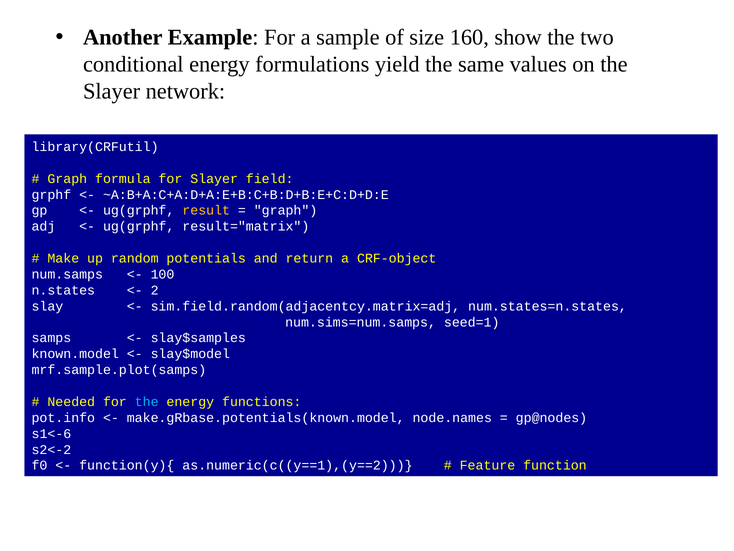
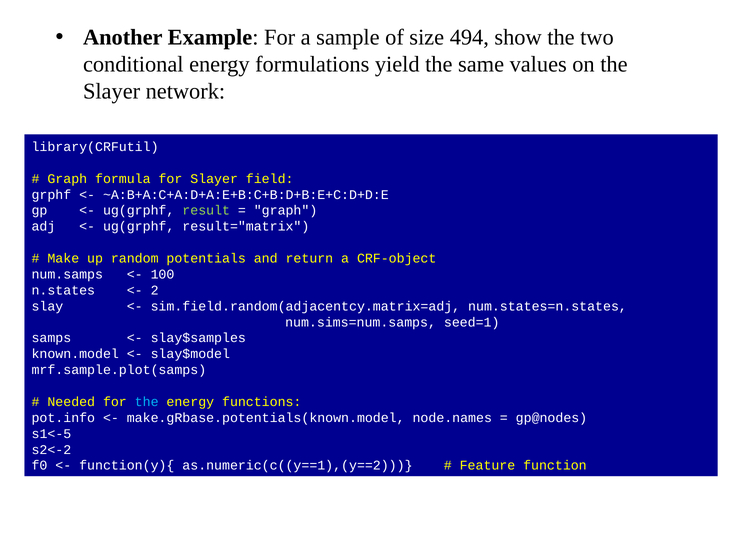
160: 160 -> 494
result colour: yellow -> light green
s1<-6: s1<-6 -> s1<-5
